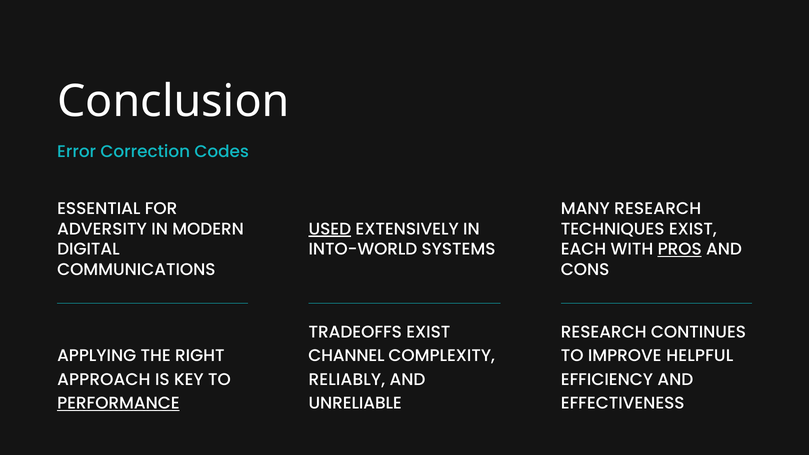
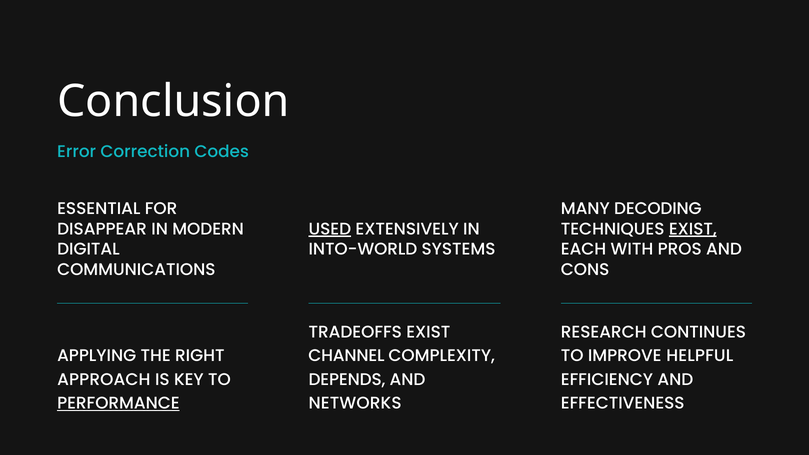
MANY RESEARCH: RESEARCH -> DECODING
ADVERSITY: ADVERSITY -> DISAPPEAR
EXIST at (693, 229) underline: none -> present
PROS underline: present -> none
RELIABLY: RELIABLY -> DEPENDS
UNRELIABLE: UNRELIABLE -> NETWORKS
